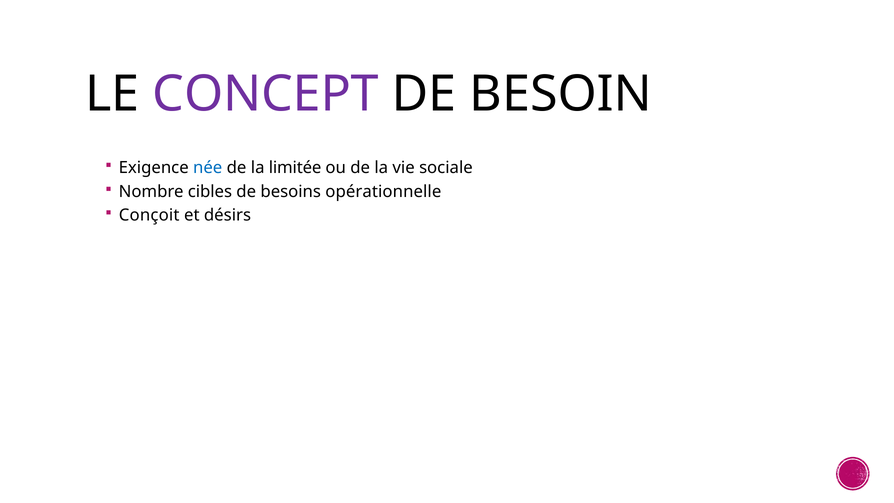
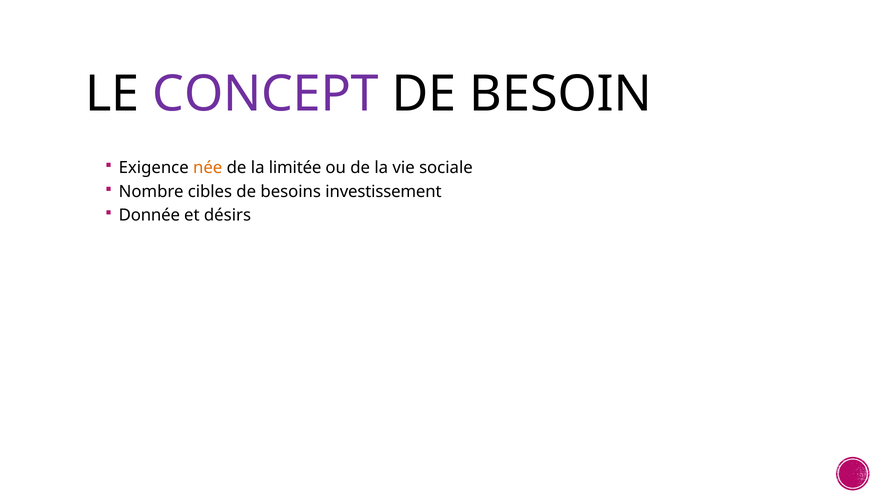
née colour: blue -> orange
opérationnelle: opérationnelle -> investissement
Conçoit: Conçoit -> Donnée
